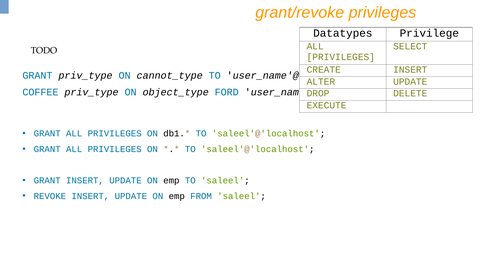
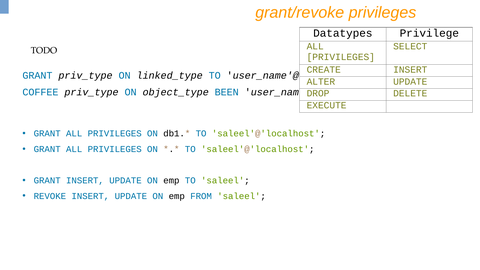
cannot_type: cannot_type -> linked_type
FORD: FORD -> BEEN
